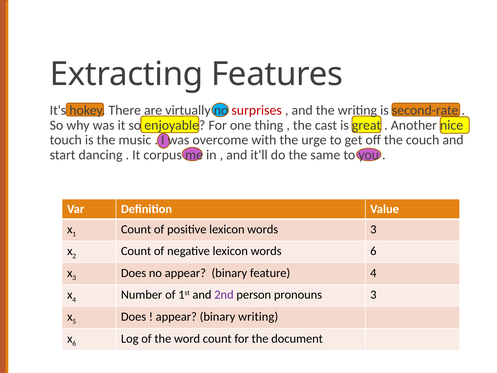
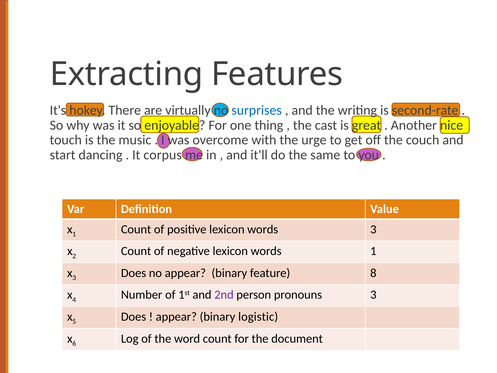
surprises colour: red -> blue
words 6: 6 -> 1
feature 4: 4 -> 8
binary writing: writing -> logistic
